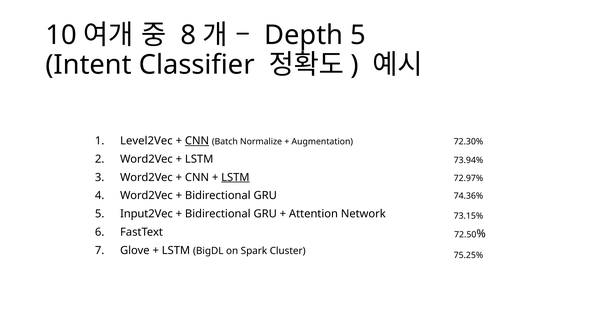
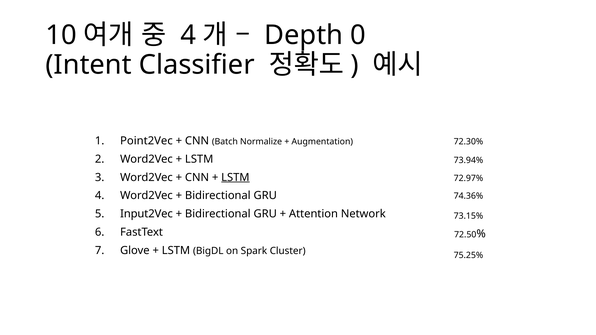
8 at (188, 35): 8 -> 4
Depth 5: 5 -> 0
Level2Vec: Level2Vec -> Point2Vec
CNN at (197, 141) underline: present -> none
